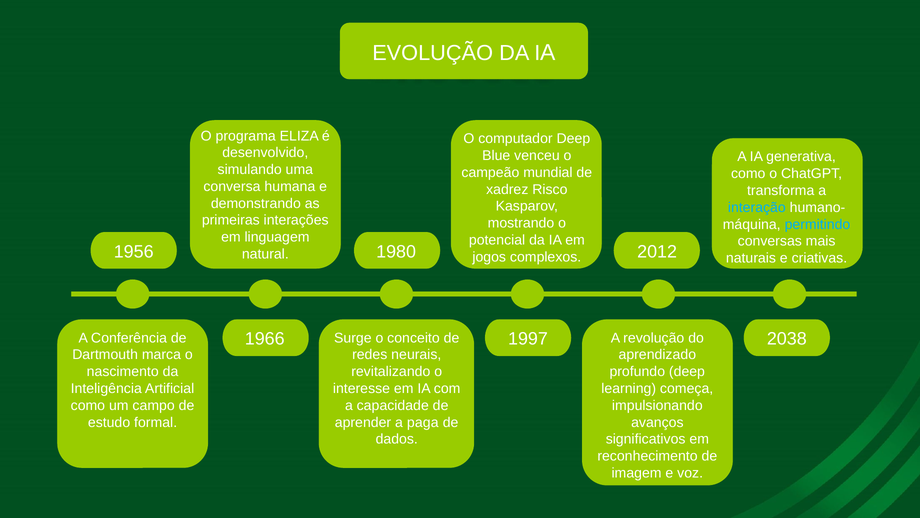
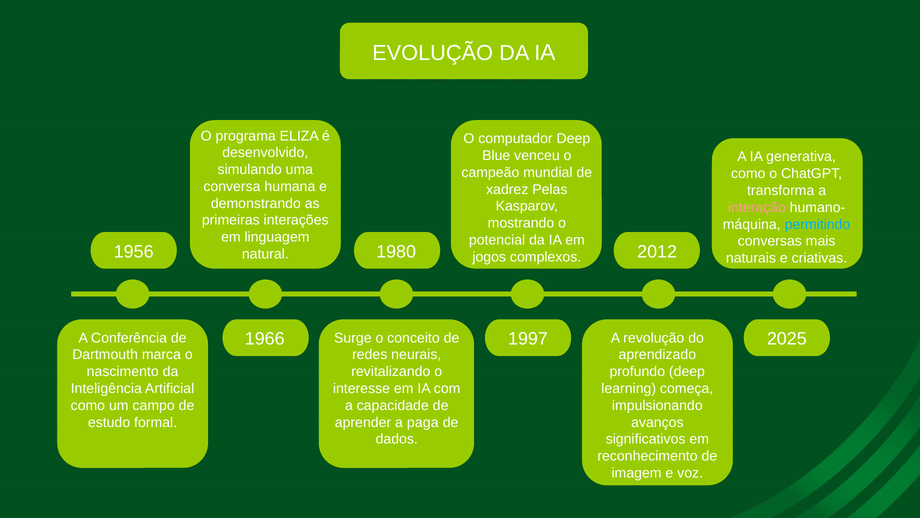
Risco: Risco -> Pelas
interação colour: light blue -> pink
2038: 2038 -> 2025
